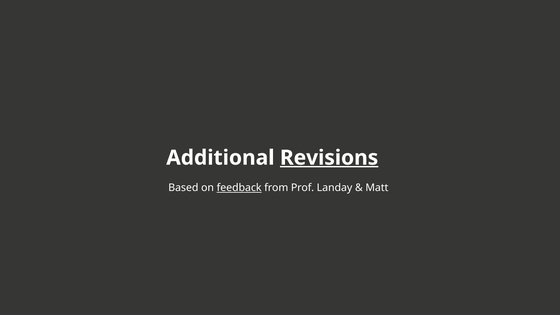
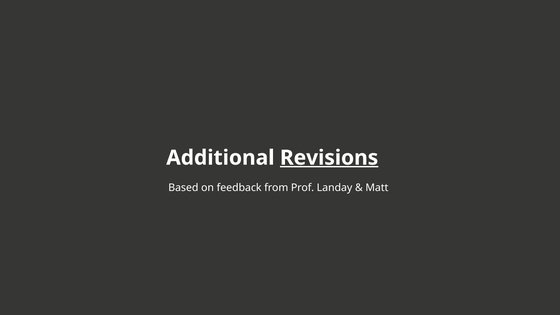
feedback underline: present -> none
